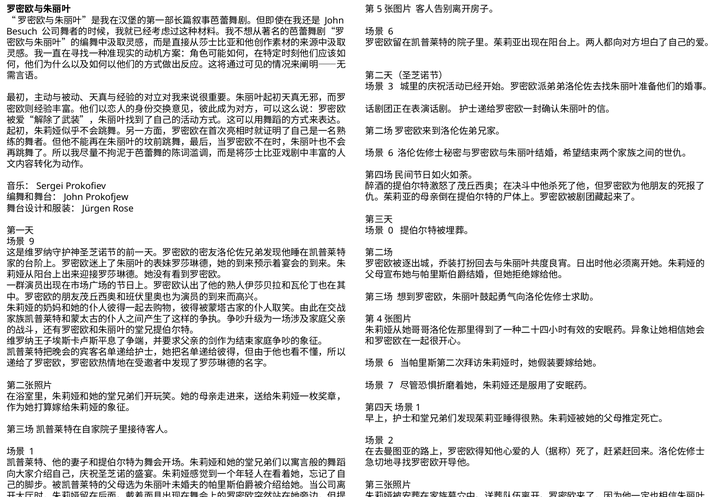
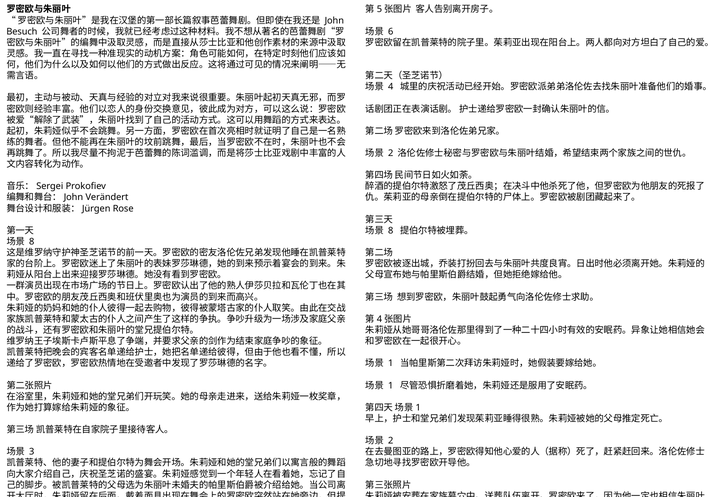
3: 3 -> 4
6 at (391, 153): 6 -> 2
Prokofjew: Prokofjew -> Verändert
0 at (391, 231): 0 -> 8
9 at (32, 242): 9 -> 8
6 at (391, 363): 6 -> 1
7 at (391, 386): 7 -> 1
1: 1 -> 3
